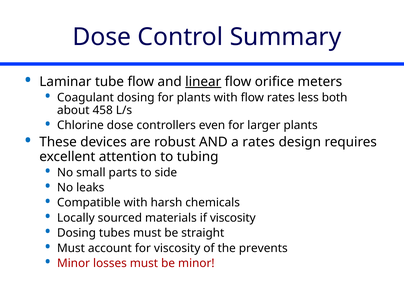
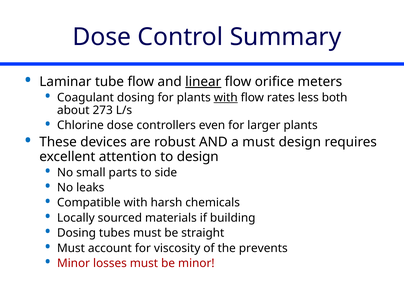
with at (226, 98) underline: none -> present
458: 458 -> 273
a rates: rates -> must
to tubing: tubing -> design
if viscosity: viscosity -> building
